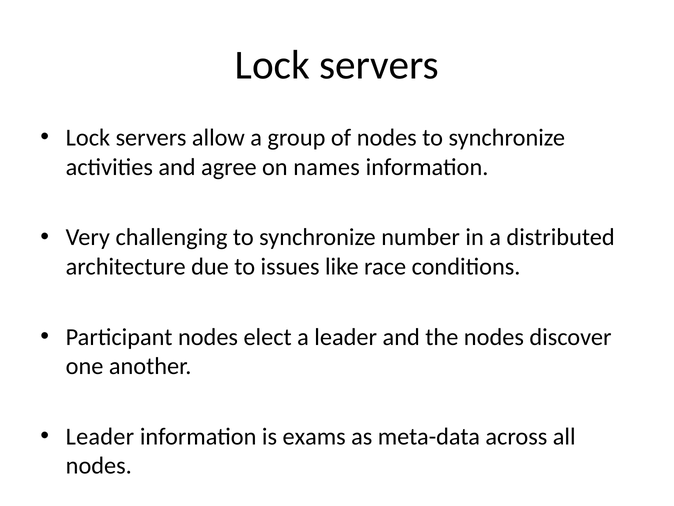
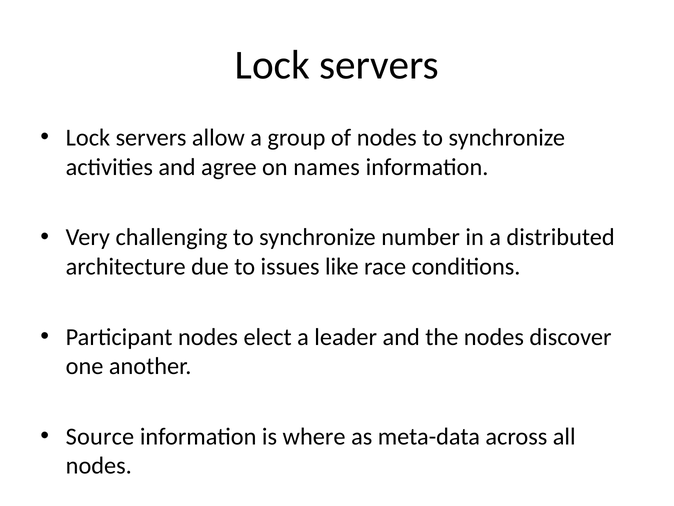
Leader at (100, 436): Leader -> Source
exams: exams -> where
